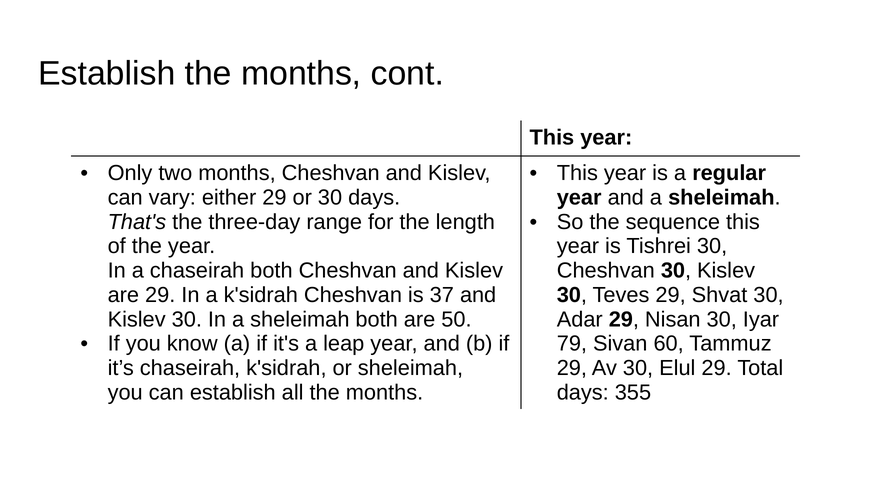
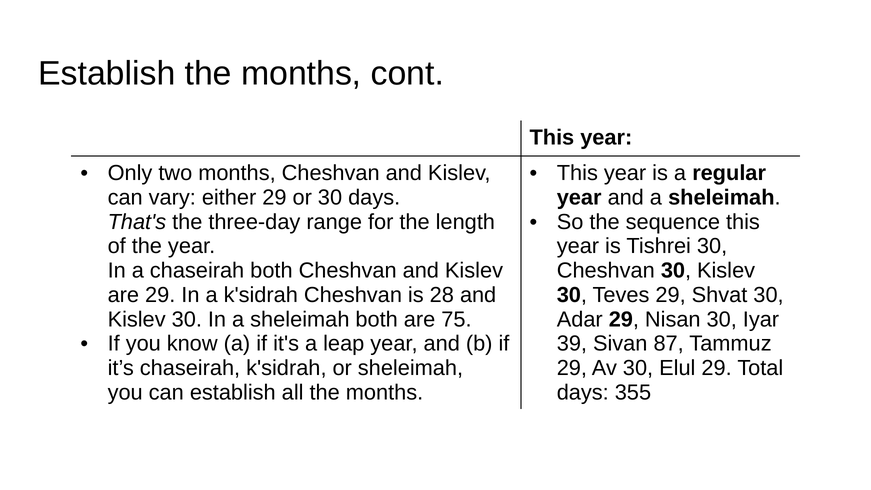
37: 37 -> 28
50: 50 -> 75
79: 79 -> 39
60: 60 -> 87
